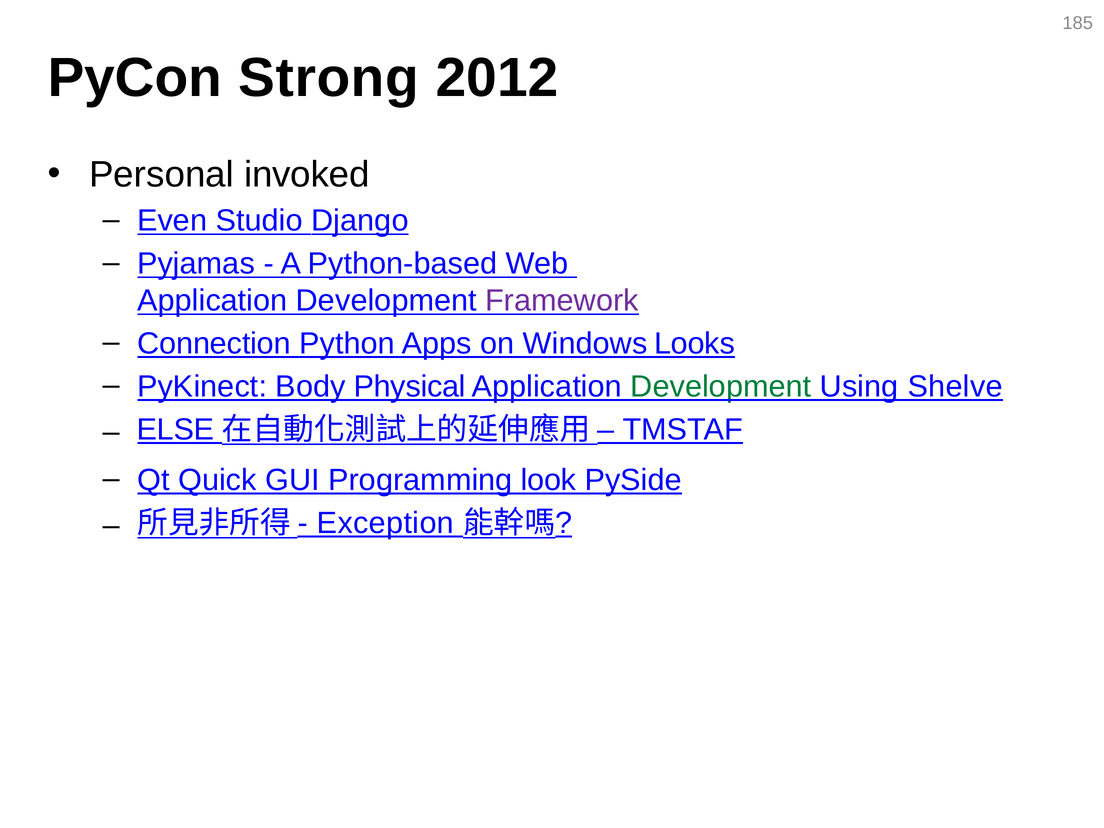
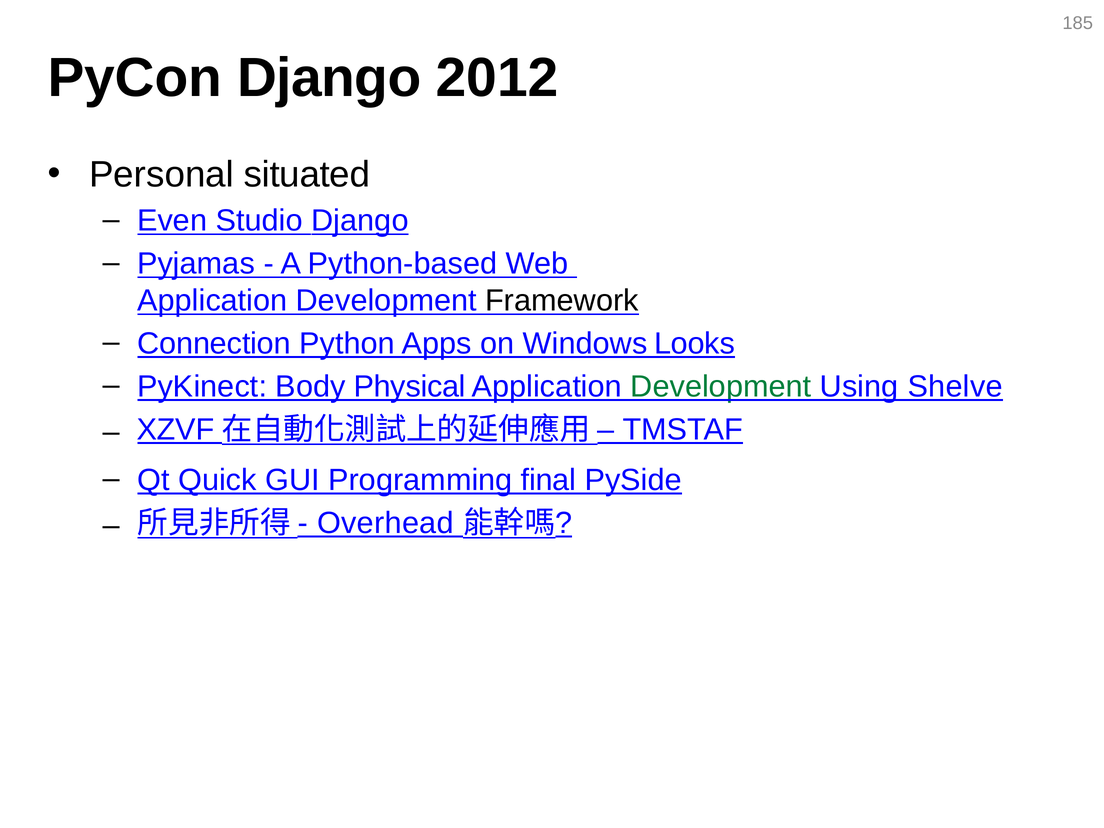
PyCon Strong: Strong -> Django
invoked: invoked -> situated
Framework colour: purple -> black
ELSE: ELSE -> XZVF
look: look -> final
Exception: Exception -> Overhead
